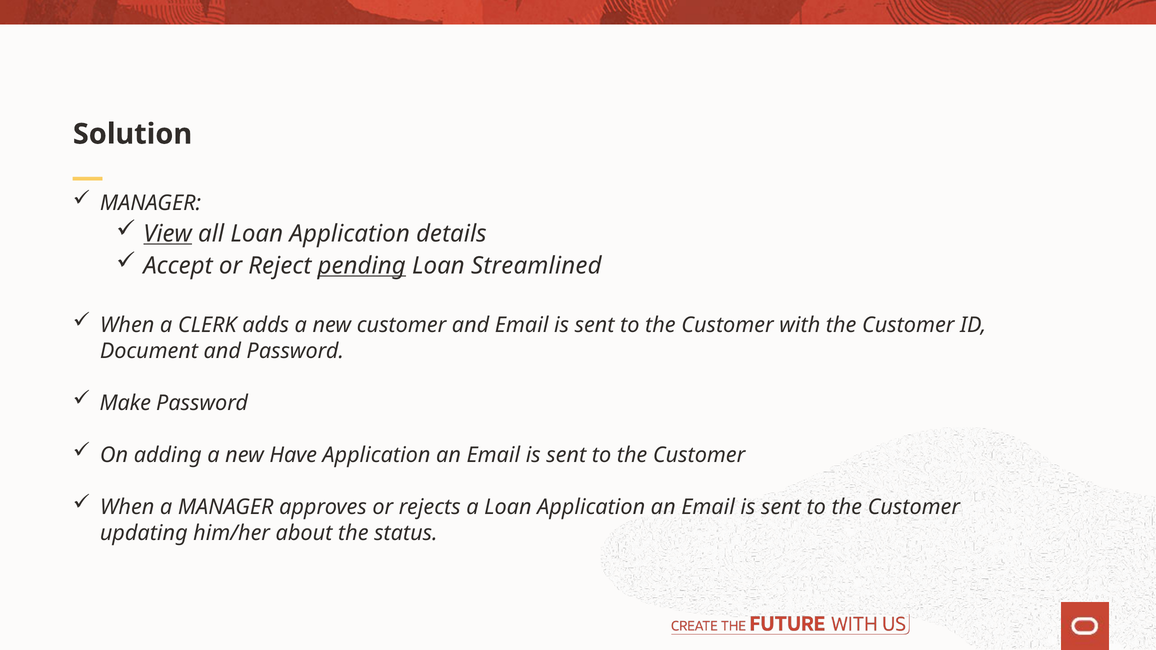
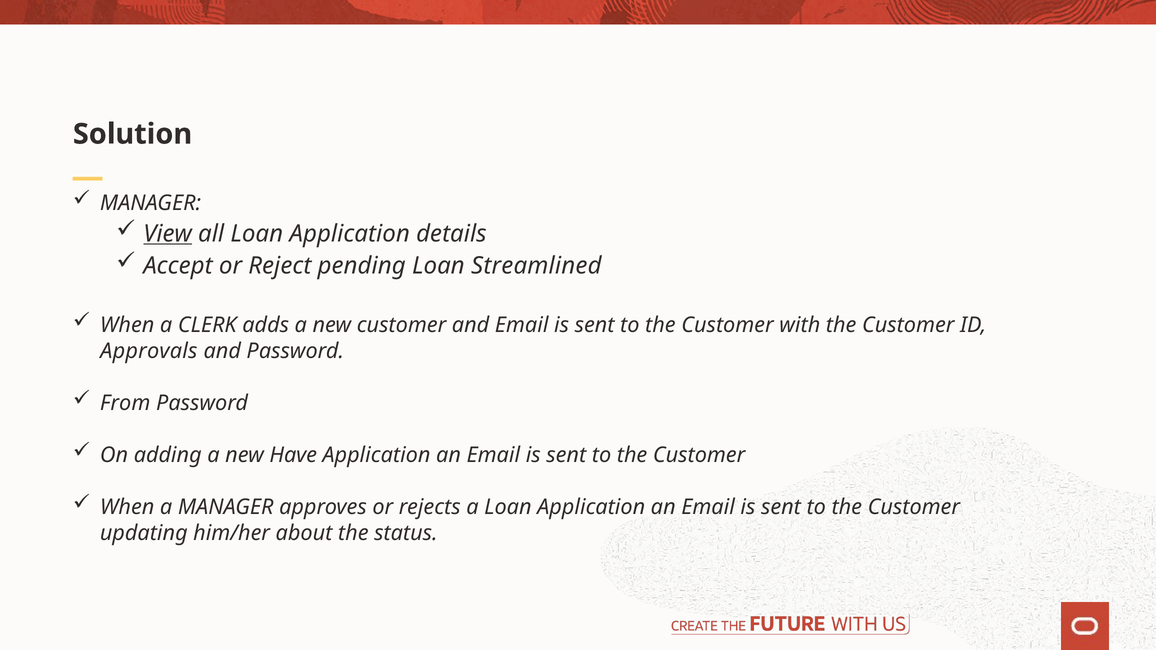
pending underline: present -> none
Document: Document -> Approvals
Make: Make -> From
